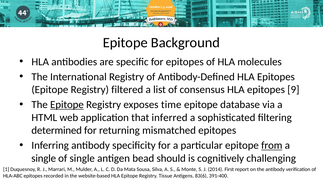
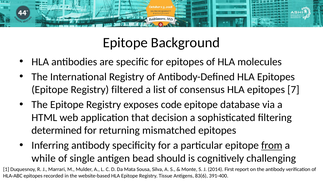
9: 9 -> 7
Epitope at (67, 105) underline: present -> none
time: time -> code
inferred: inferred -> decision
single at (44, 159): single -> while
